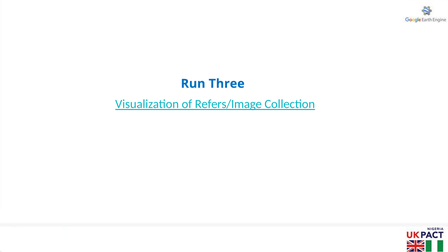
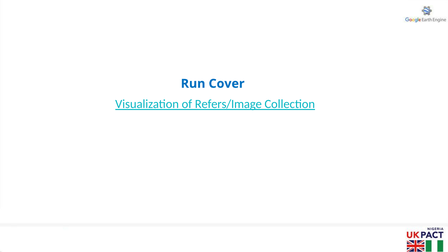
Three: Three -> Cover
